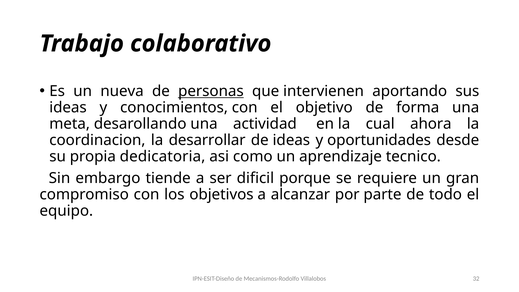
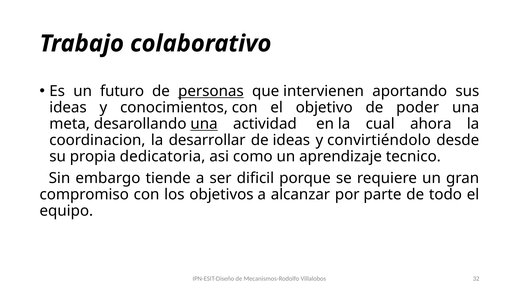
nueva: nueva -> futuro
forma: forma -> poder
una at (204, 124) underline: none -> present
oportunidades: oportunidades -> convirtiéndolo
